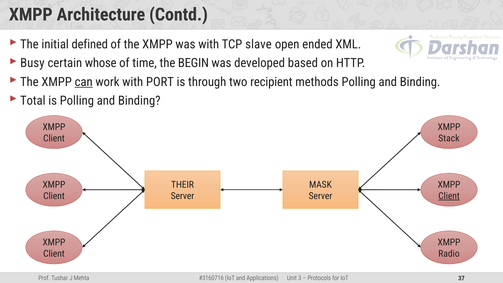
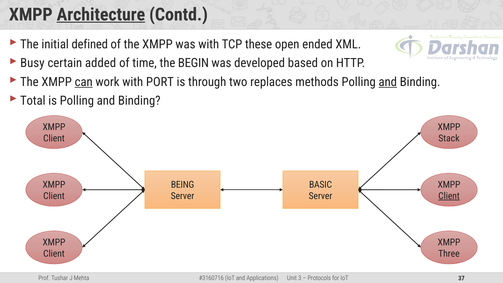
Architecture underline: none -> present
slave: slave -> these
whose: whose -> added
recipient: recipient -> replaces
and at (388, 82) underline: none -> present
THEIR: THEIR -> BEING
MASK: MASK -> BASIC
Radio: Radio -> Three
